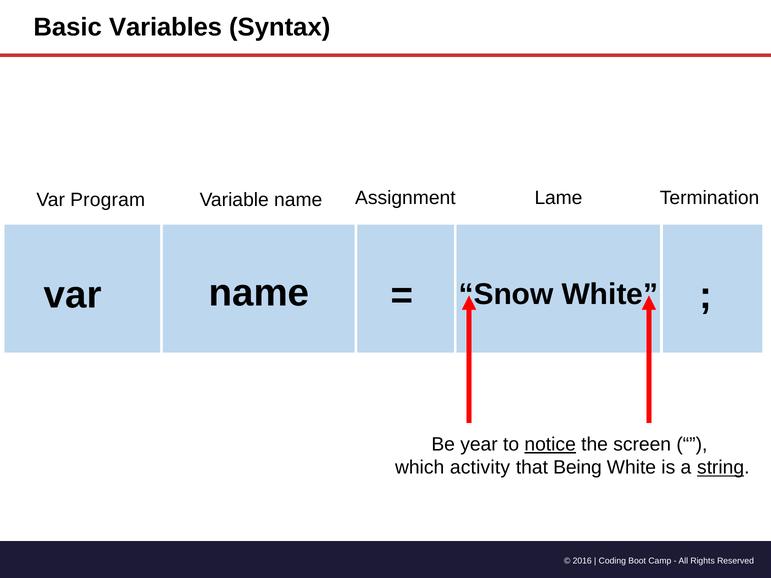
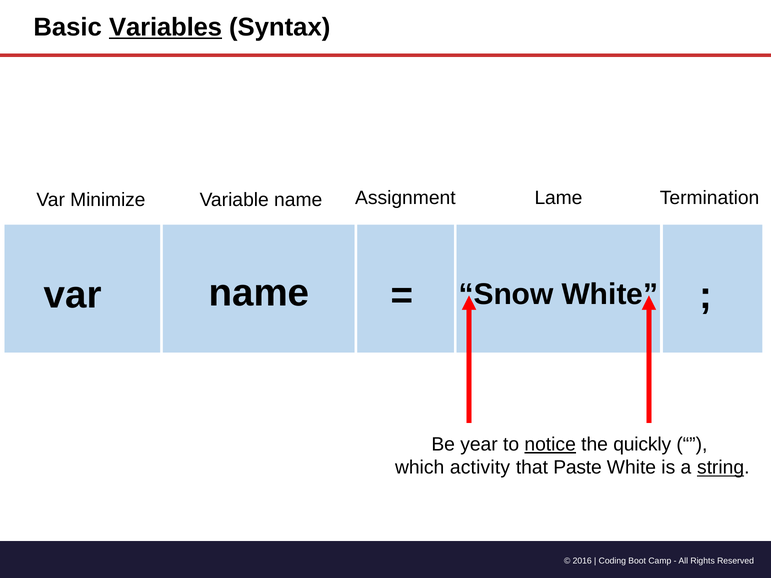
Variables underline: none -> present
Program: Program -> Minimize
screen: screen -> quickly
Being: Being -> Paste
